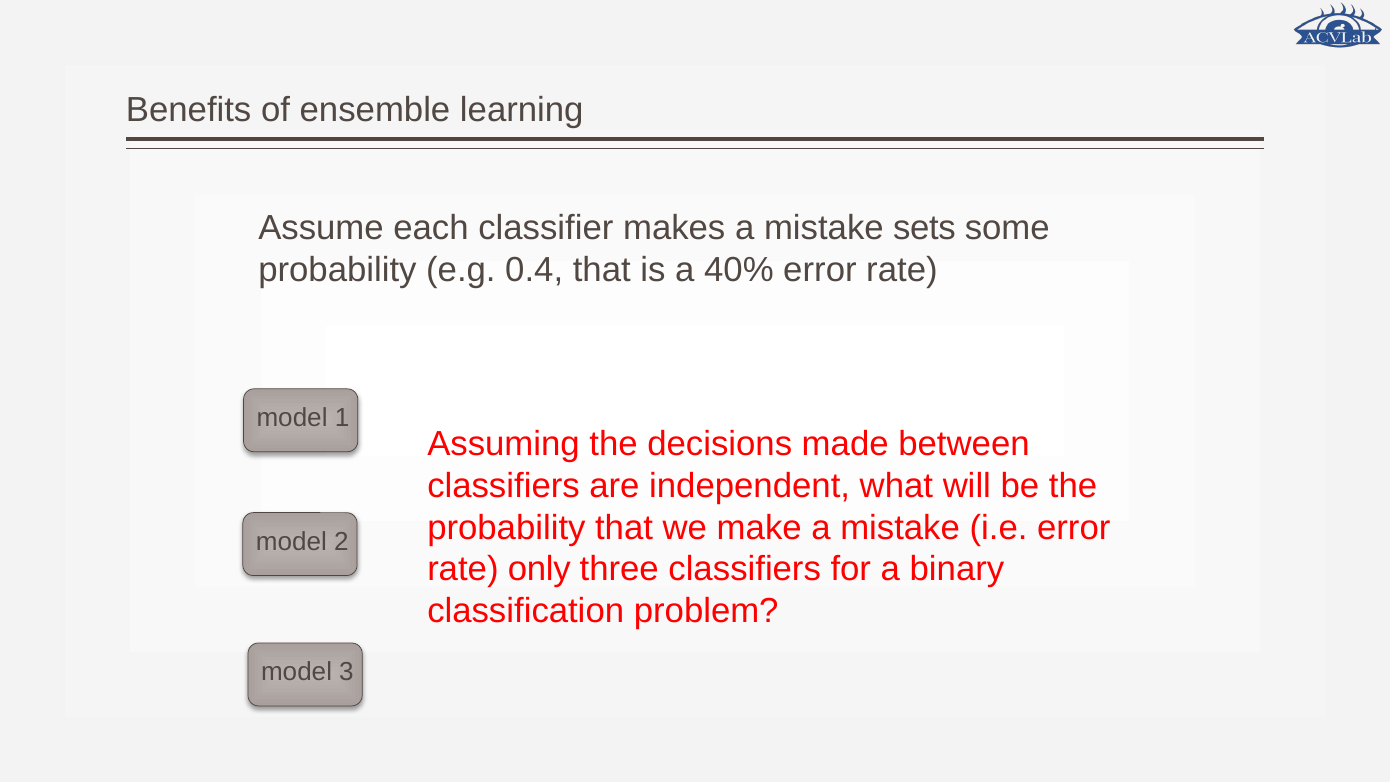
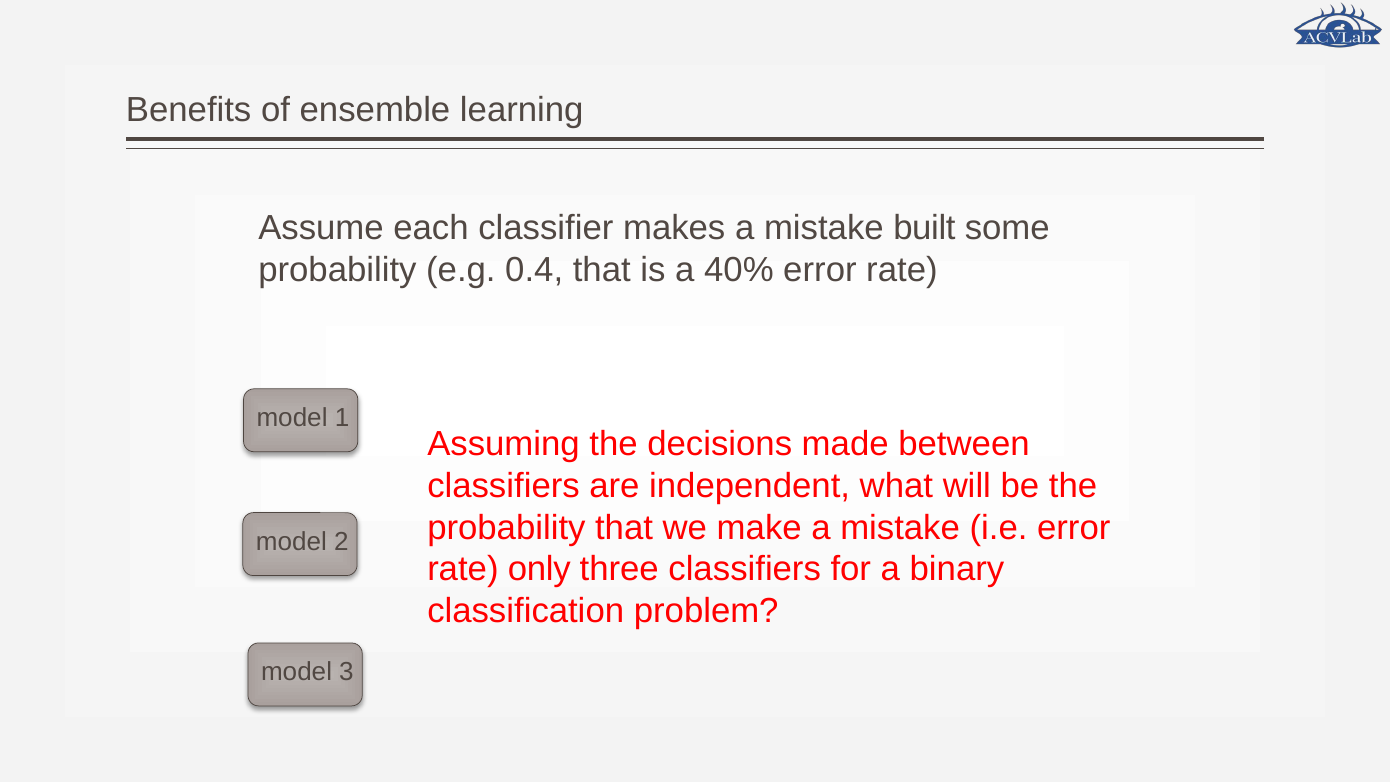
sets: sets -> built
